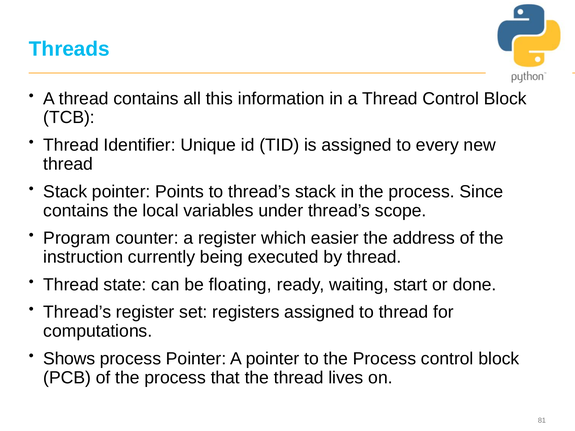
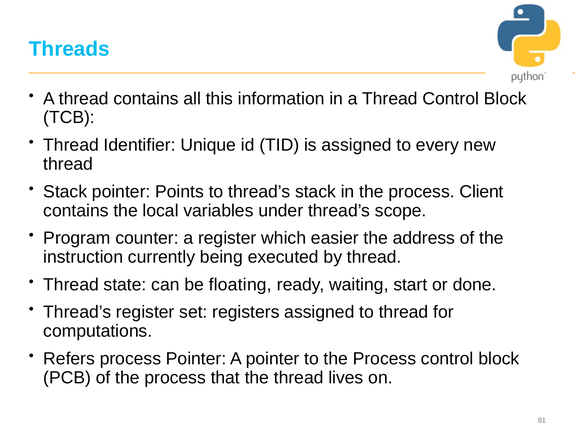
Since: Since -> Client
Shows: Shows -> Refers
